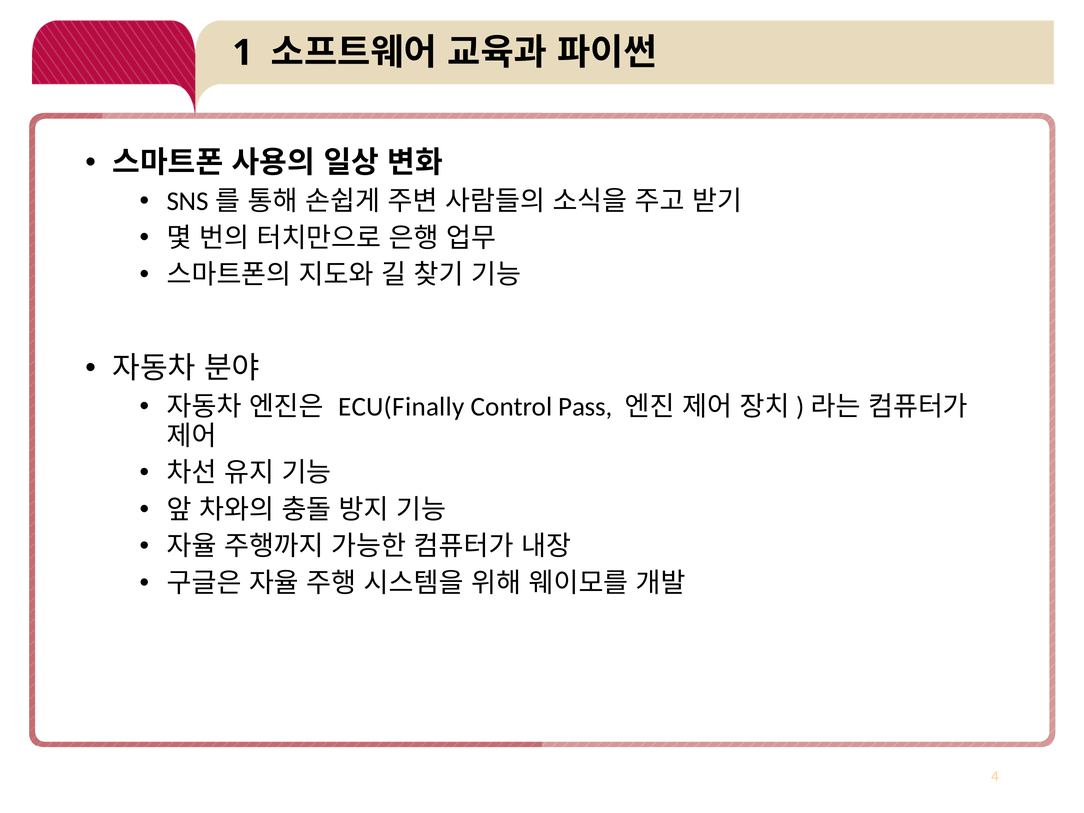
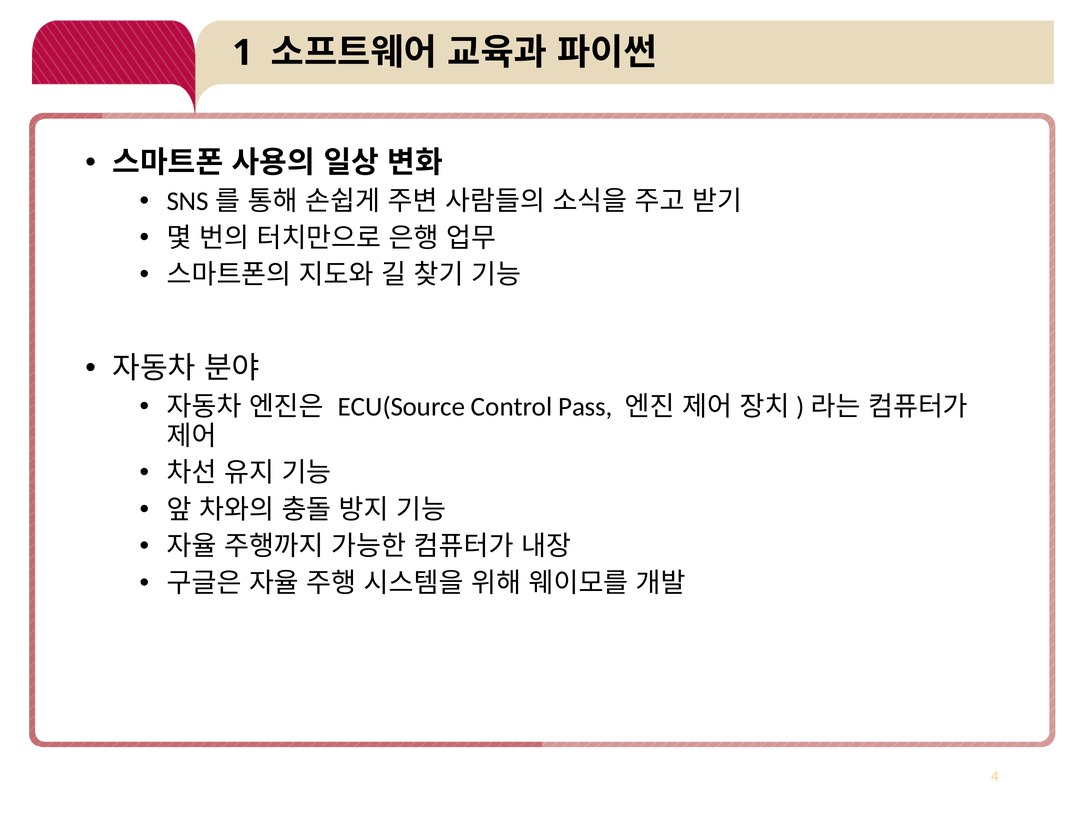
ECU(Finally: ECU(Finally -> ECU(Source
